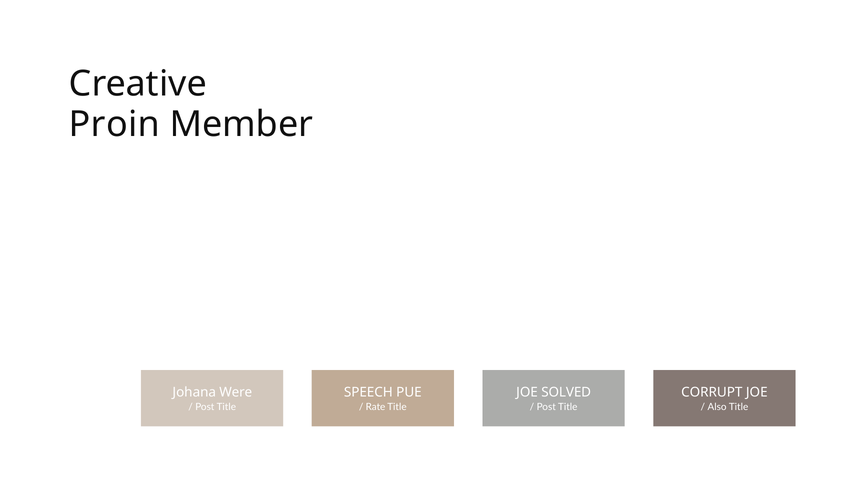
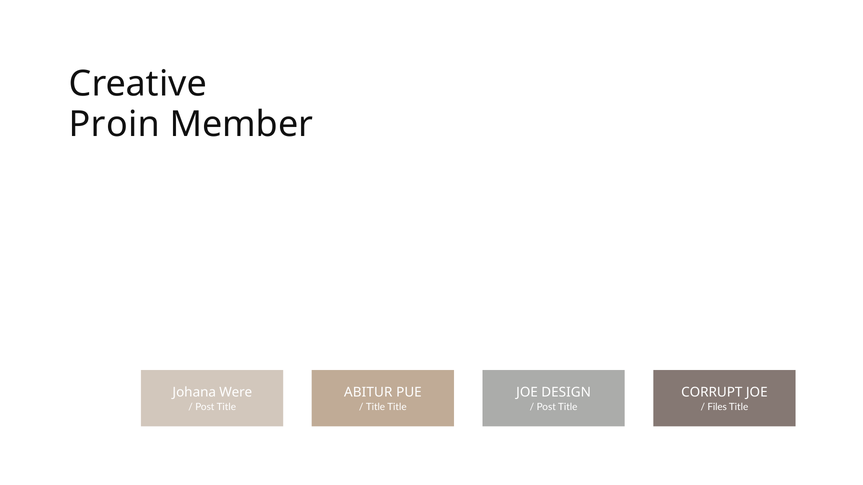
SPEECH: SPEECH -> ABITUR
SOLVED: SOLVED -> DESIGN
Rate at (376, 407): Rate -> Title
Also: Also -> Files
